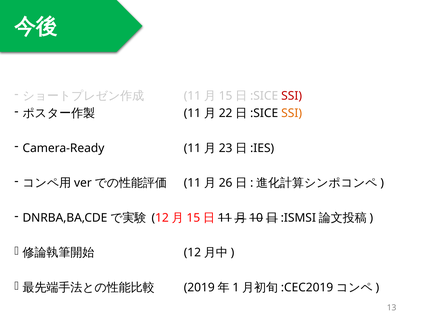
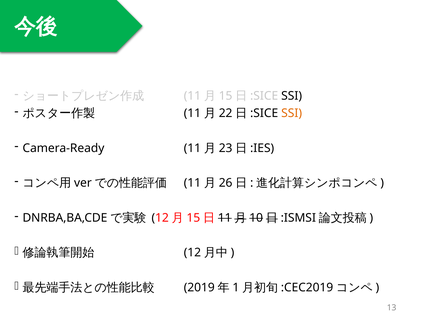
SSI at (292, 96) colour: red -> black
